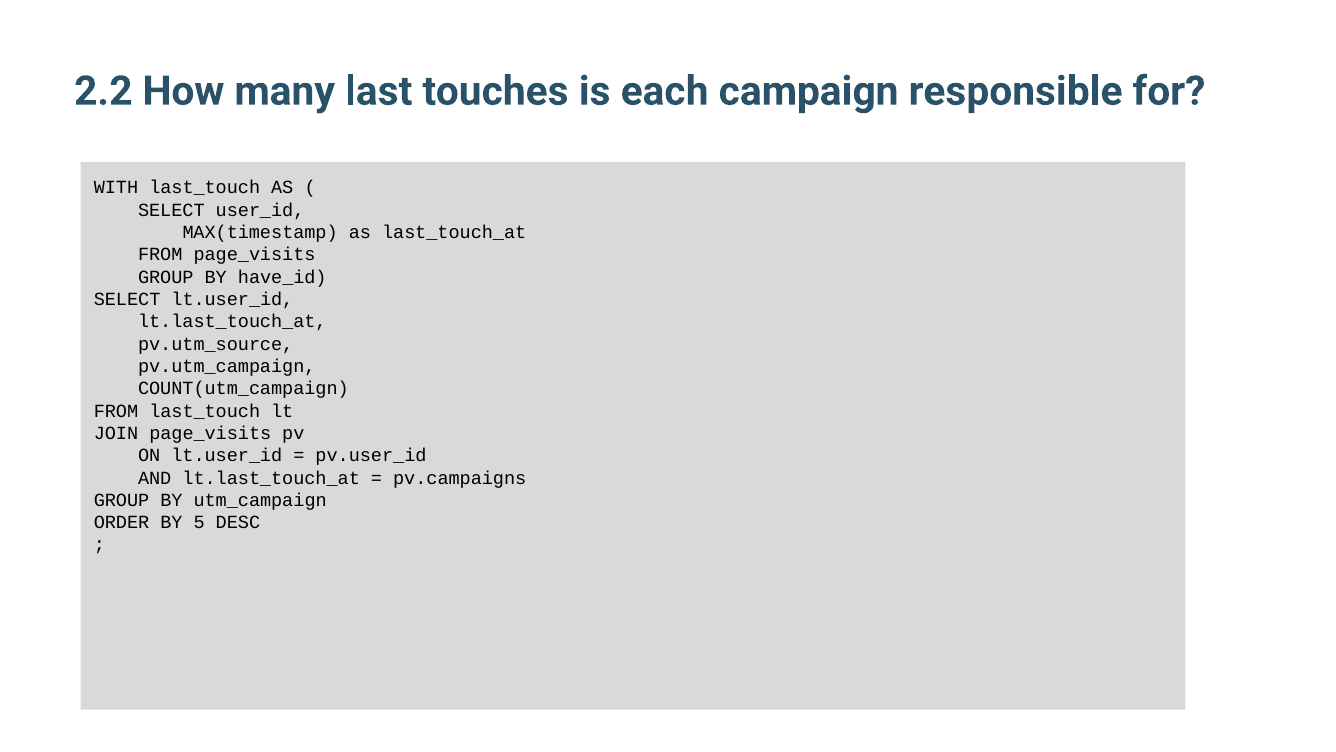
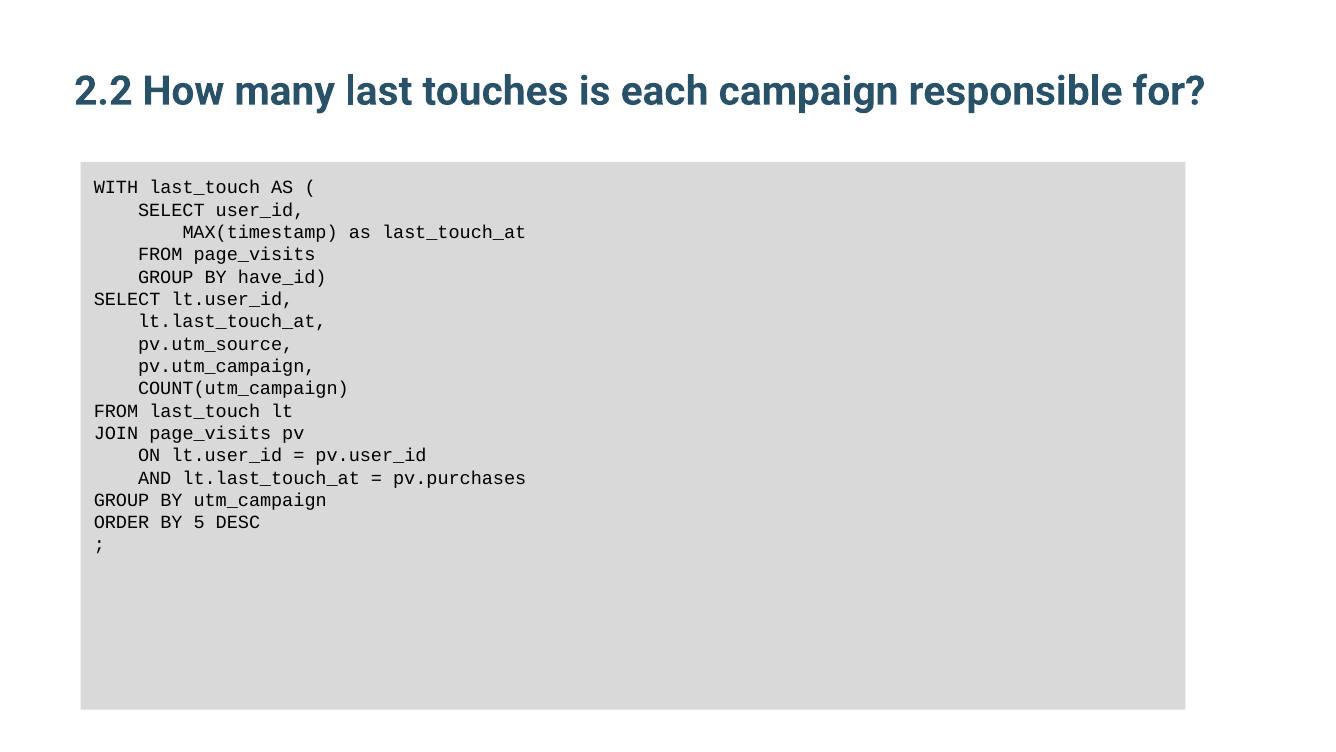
pv.campaigns: pv.campaigns -> pv.purchases
